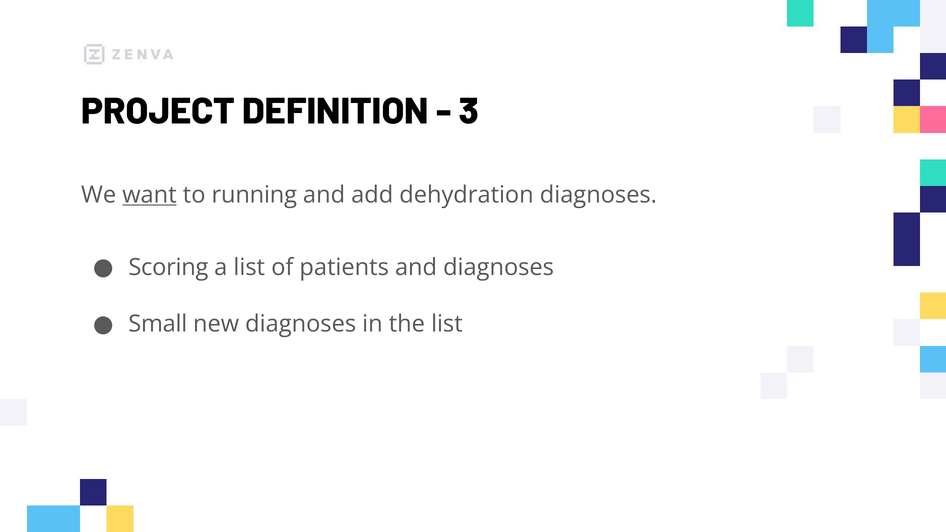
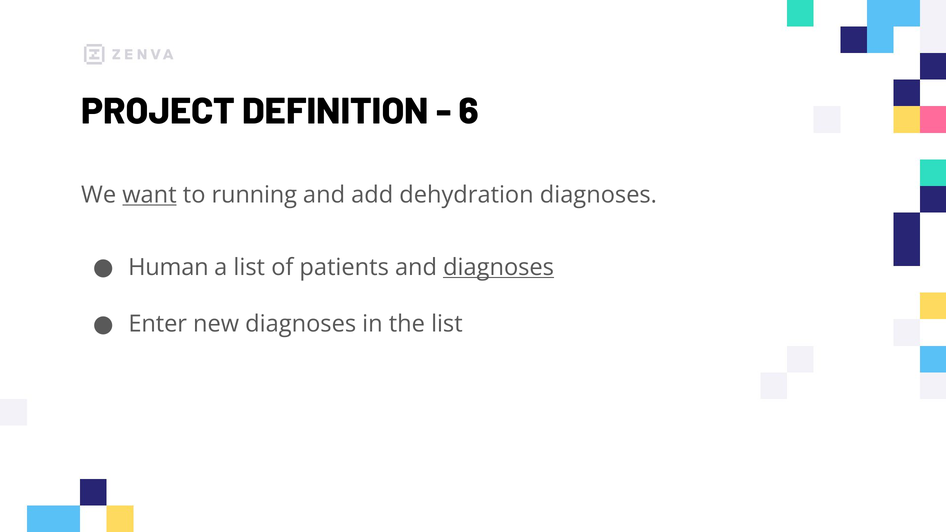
3: 3 -> 6
Scoring: Scoring -> Human
diagnoses at (499, 267) underline: none -> present
Small: Small -> Enter
